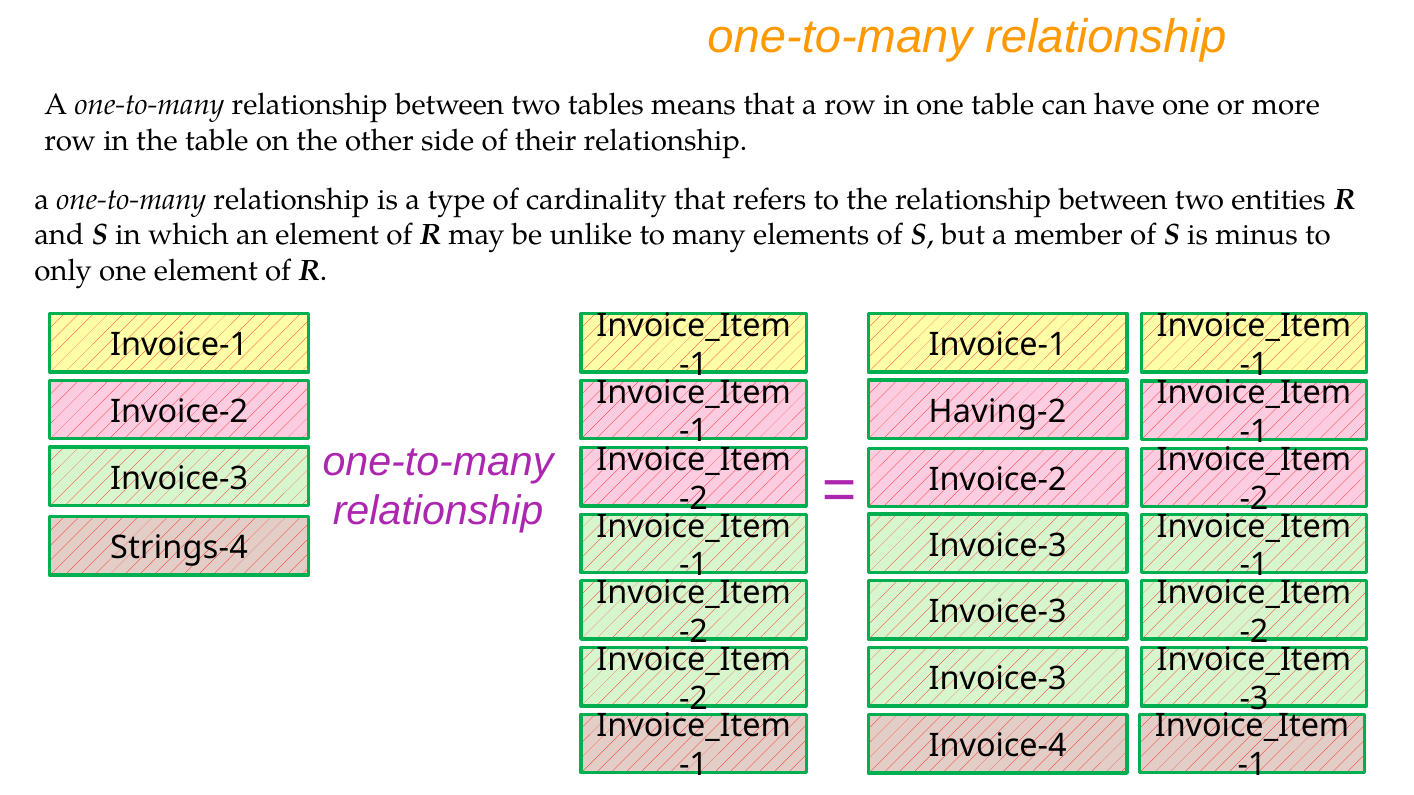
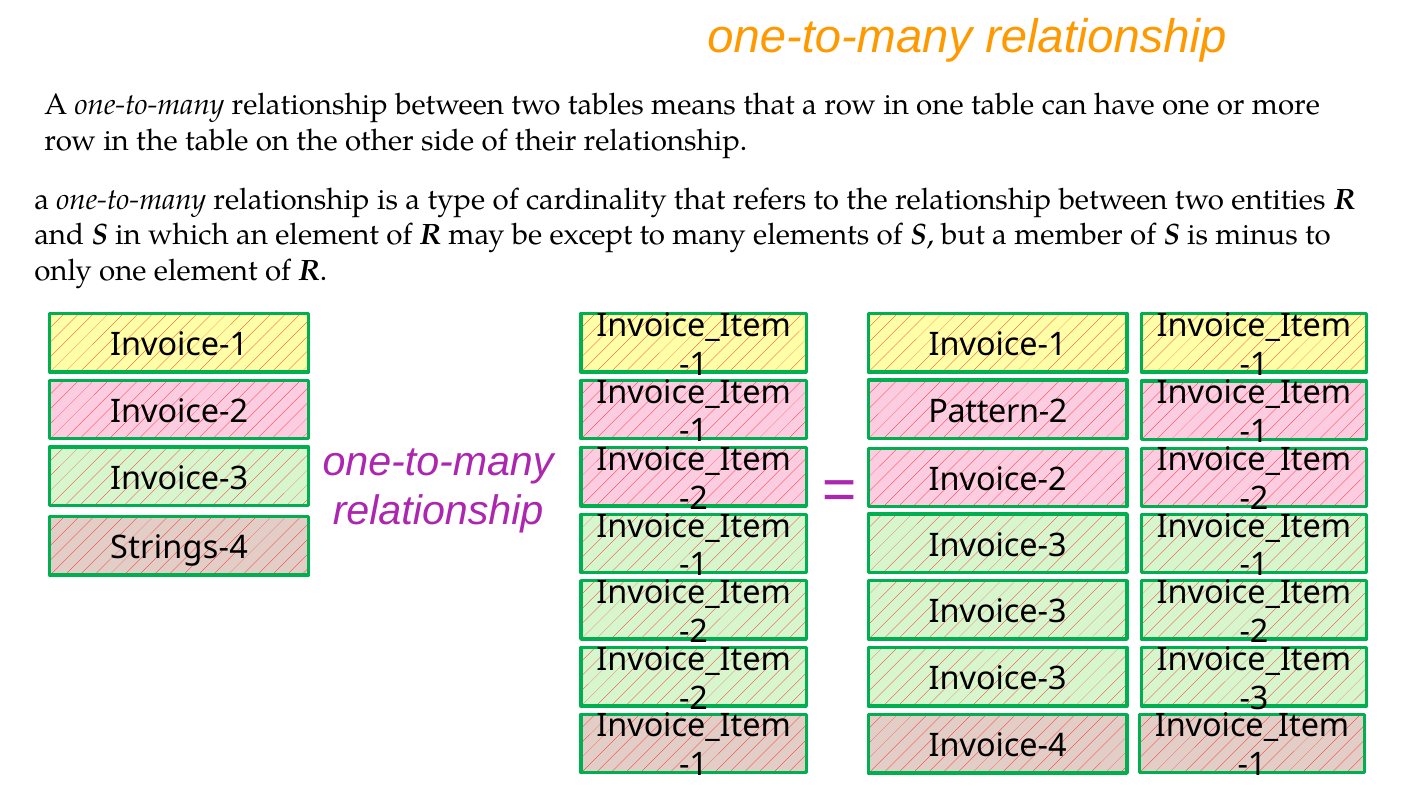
unlike: unlike -> except
Having-2: Having-2 -> Pattern-2
